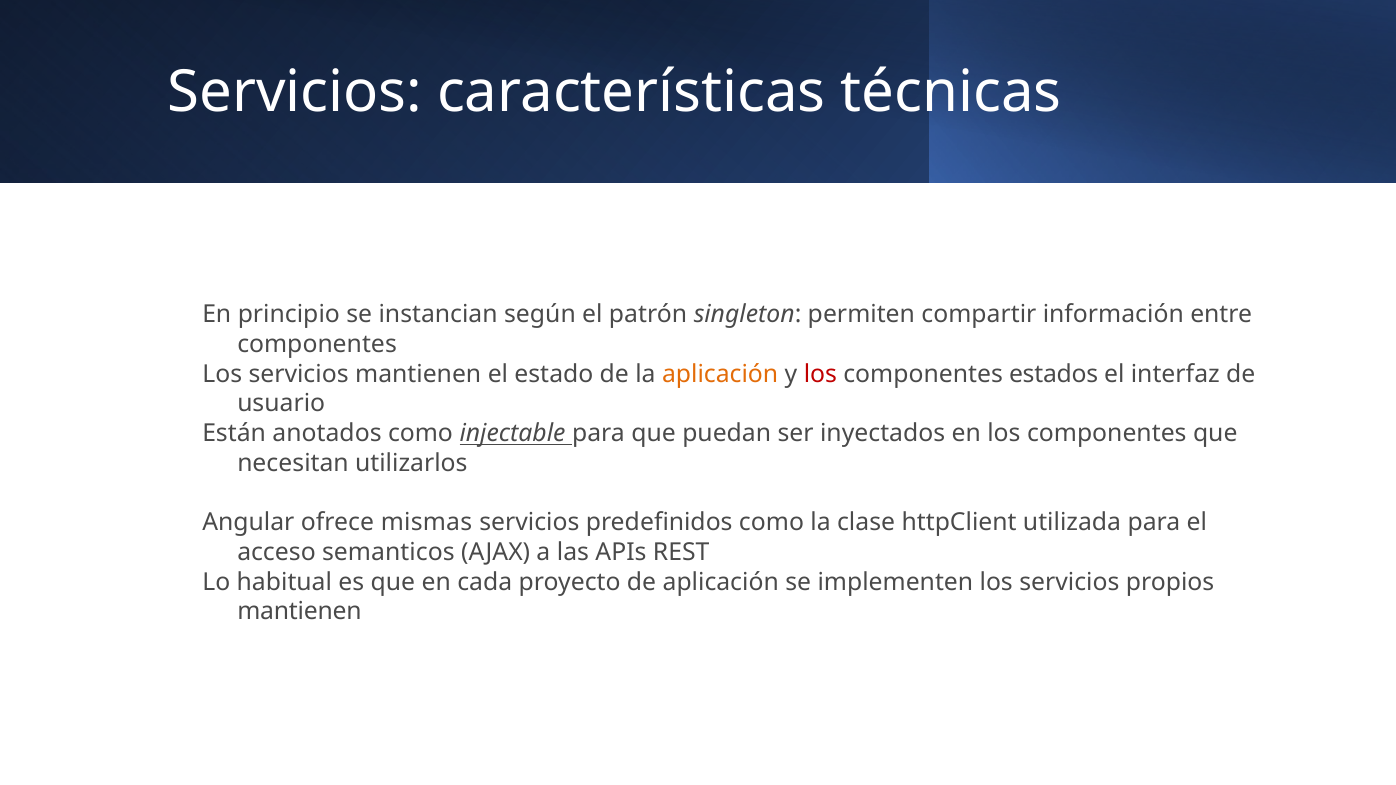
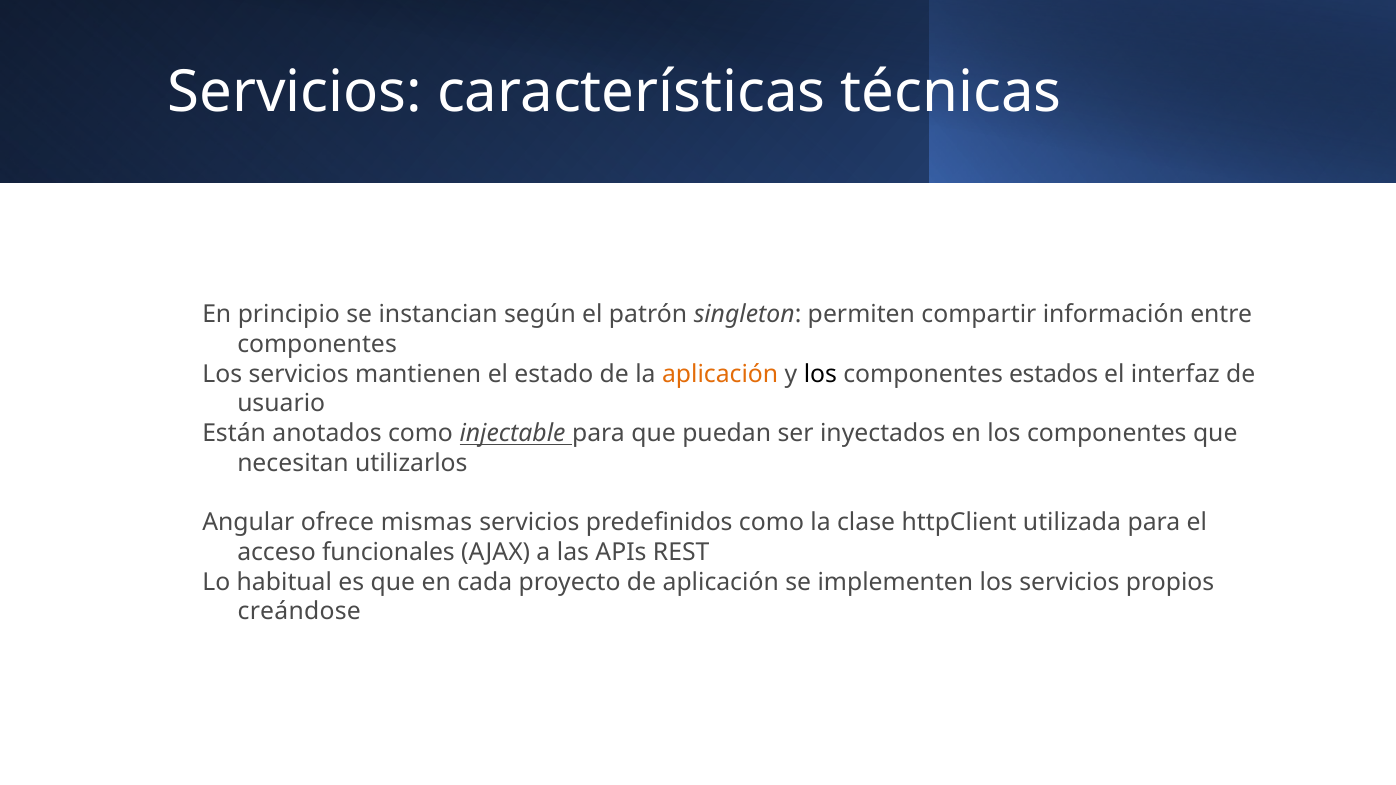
los at (820, 374) colour: red -> black
semanticos: semanticos -> funcionales
mantienen at (299, 612): mantienen -> creándose
